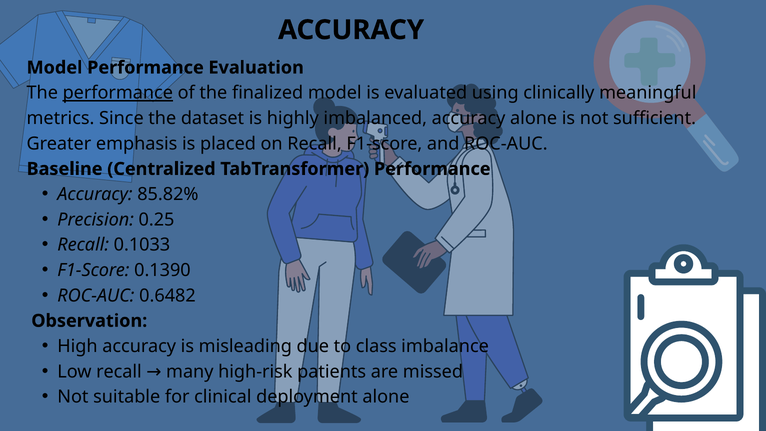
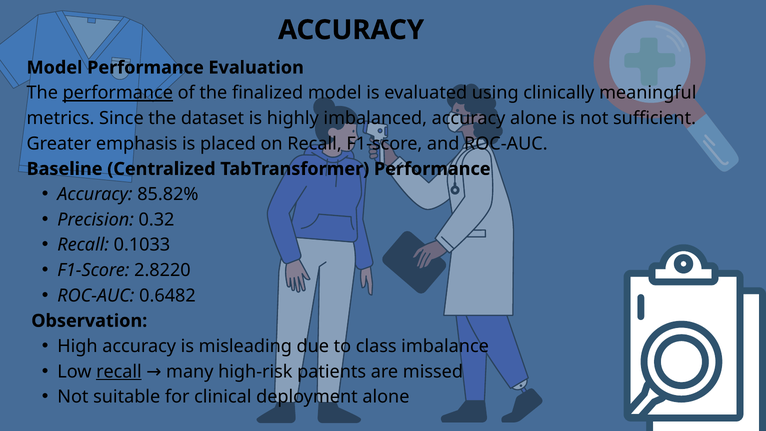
0.25: 0.25 -> 0.32
0.1390: 0.1390 -> 2.8220
recall at (119, 371) underline: none -> present
